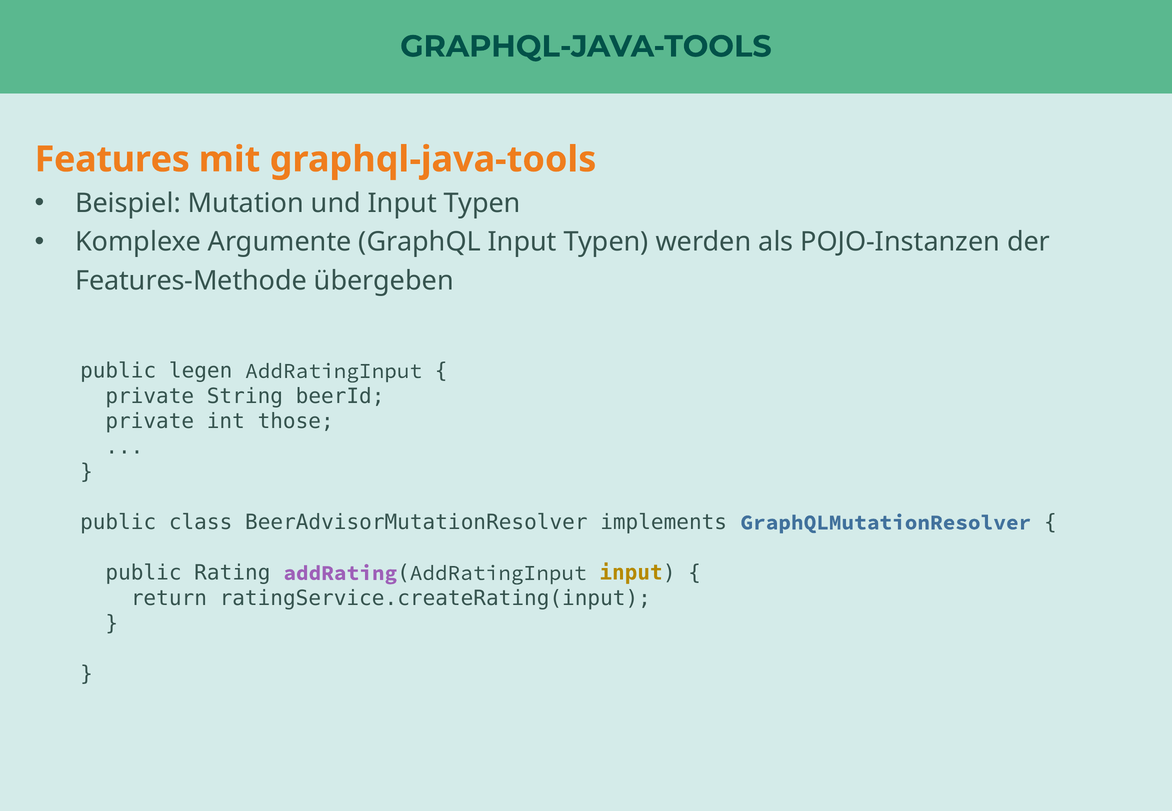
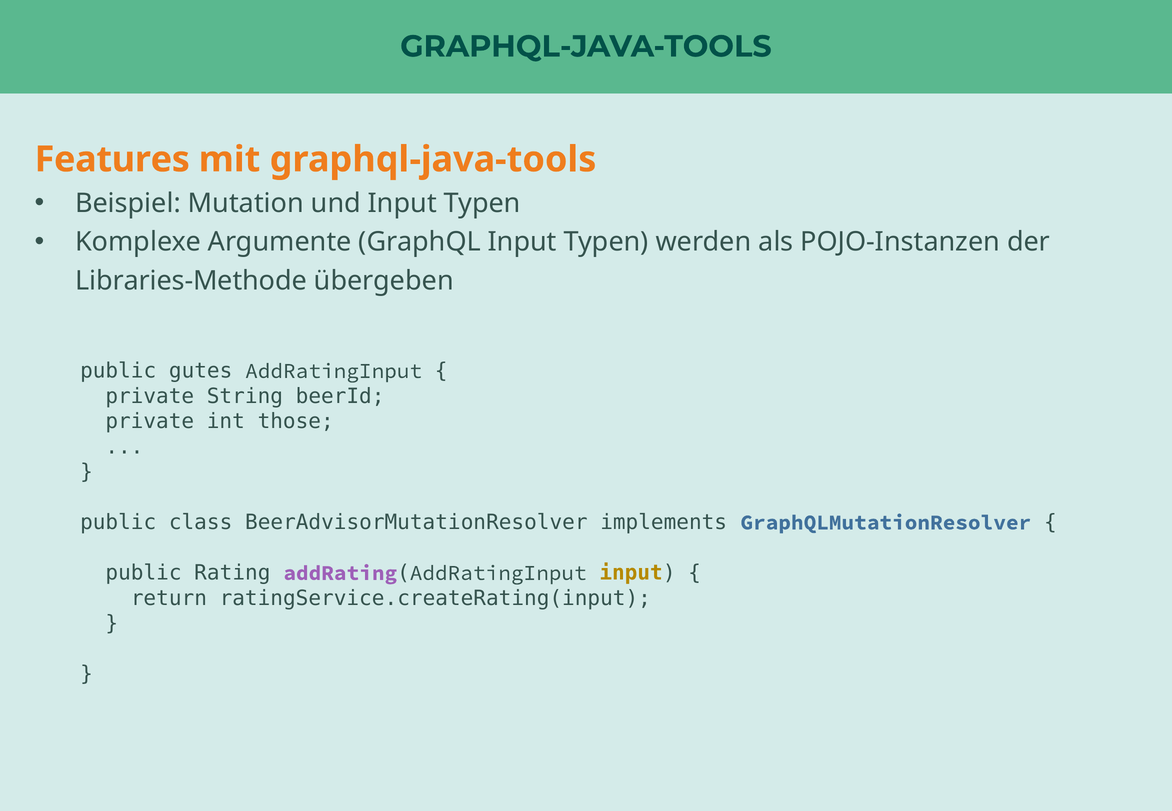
Features-Methode: Features-Methode -> Libraries-Methode
legen: legen -> gutes
